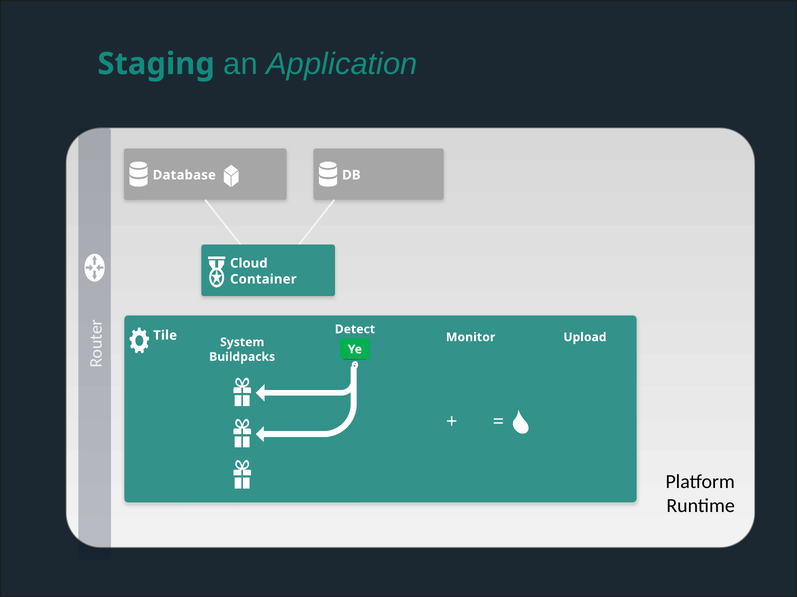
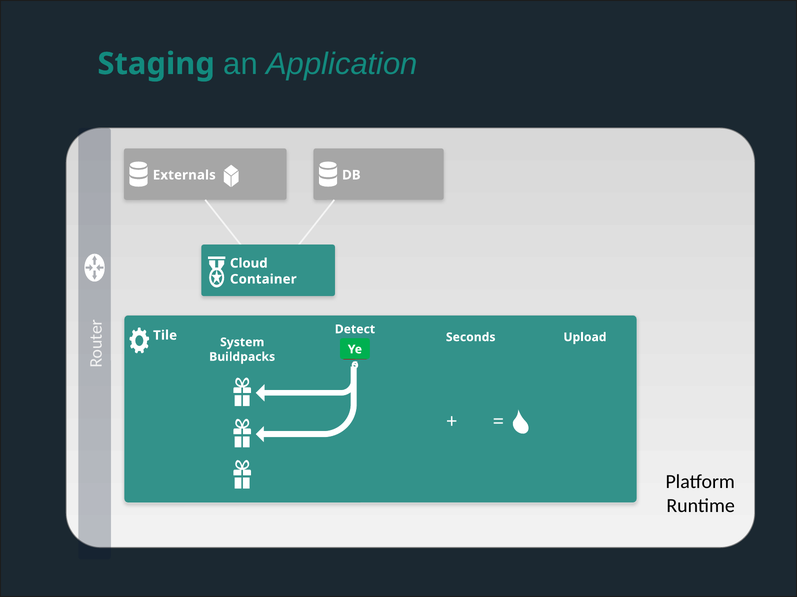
Database: Database -> Externals
Monitor: Monitor -> Seconds
